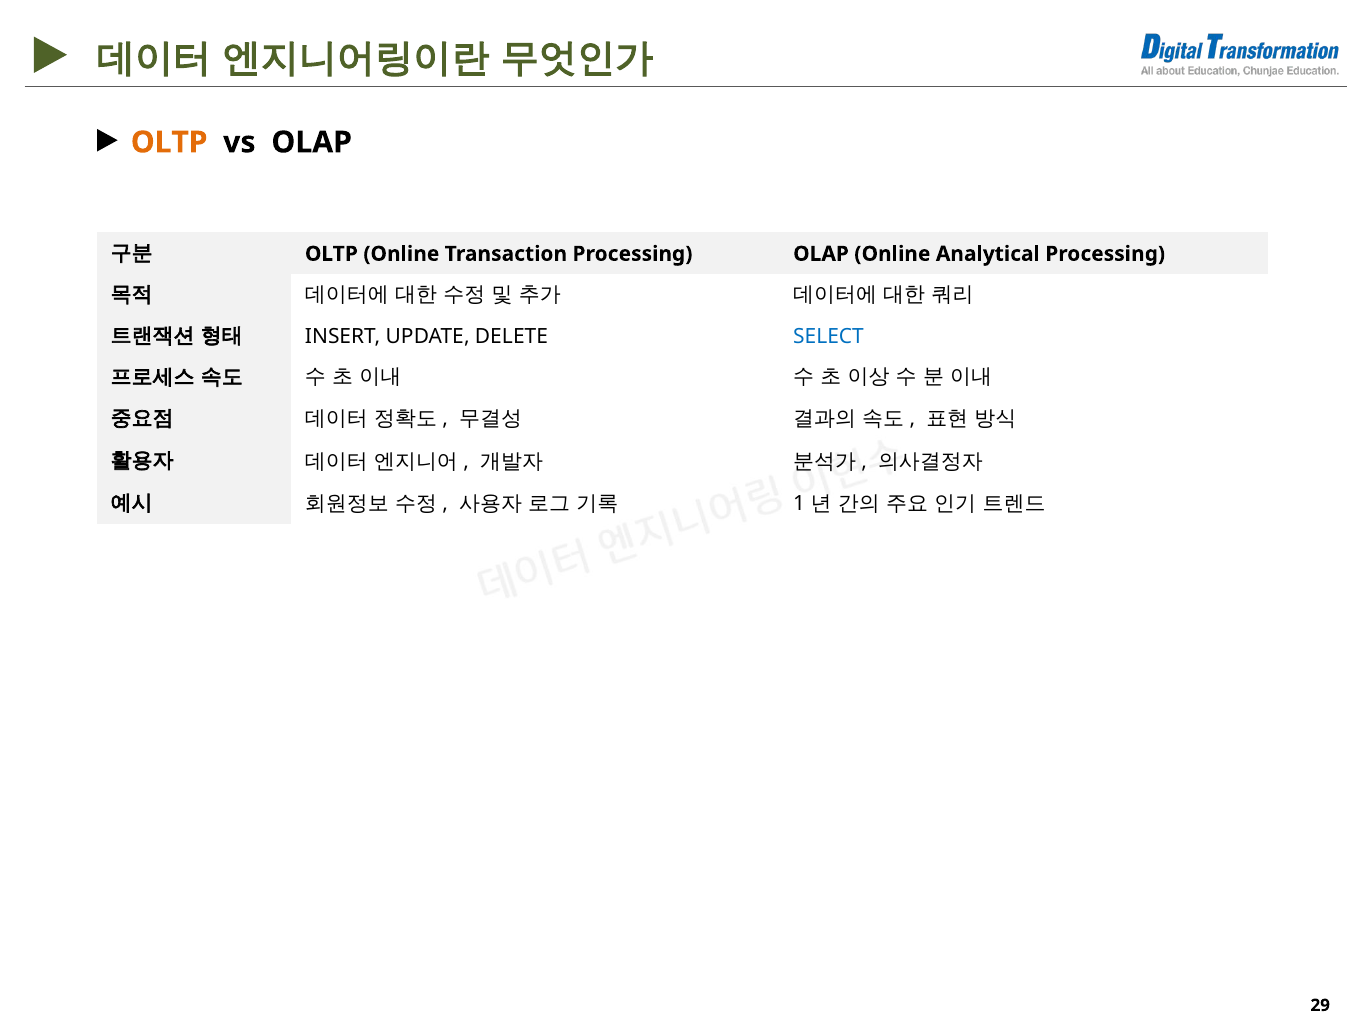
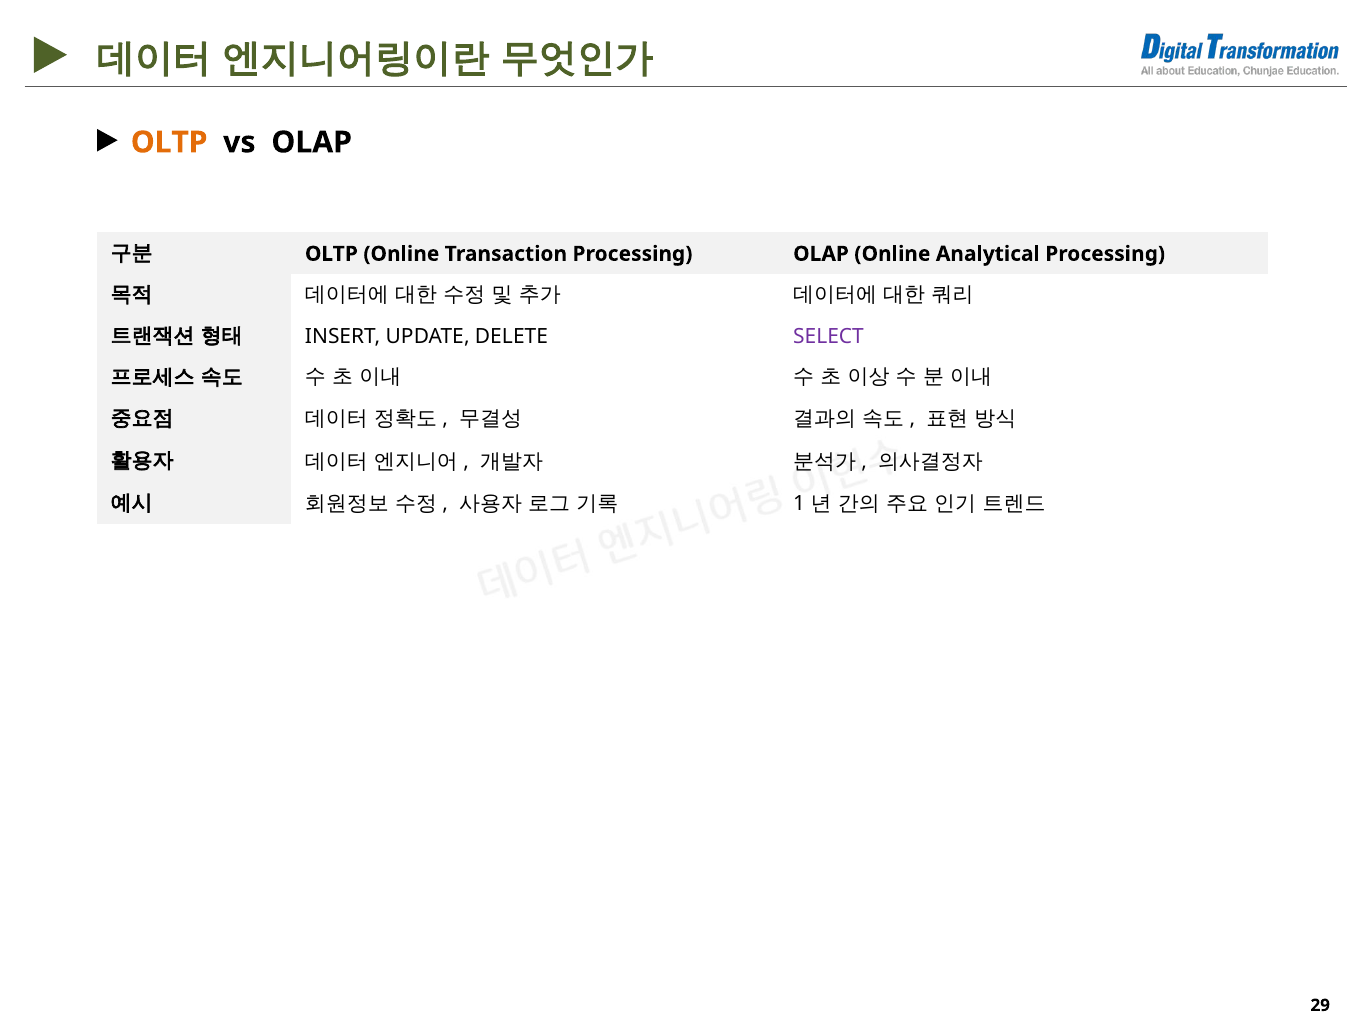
SELECT colour: blue -> purple
